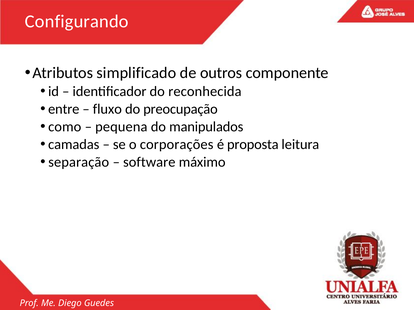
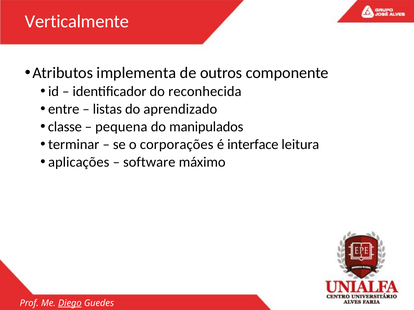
Configurando: Configurando -> Verticalmente
simplificado: simplificado -> implementa
fluxo: fluxo -> listas
preocupação: preocupação -> aprendizado
como: como -> classe
camadas: camadas -> terminar
proposta: proposta -> interface
separação: separação -> aplicações
Diego underline: none -> present
